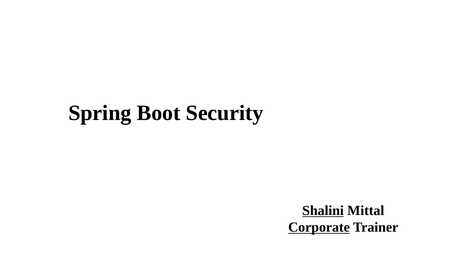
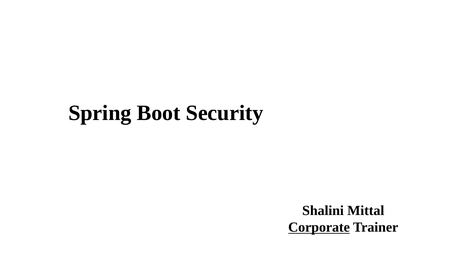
Shalini underline: present -> none
